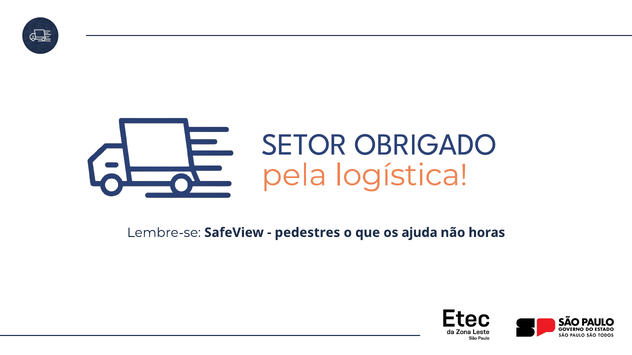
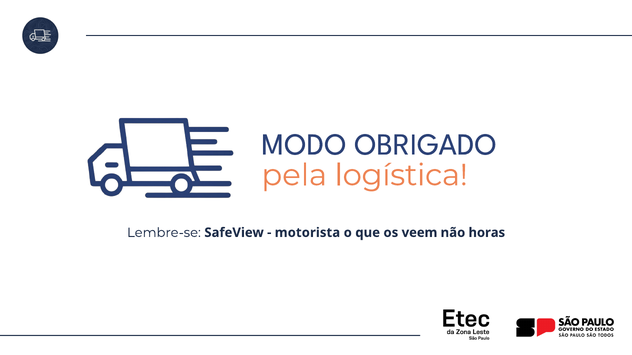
SETOR: SETOR -> MODO
pedestres: pedestres -> motorista
ajuda: ajuda -> veem
